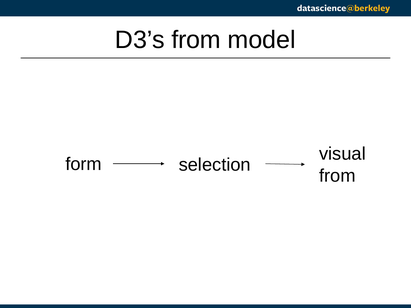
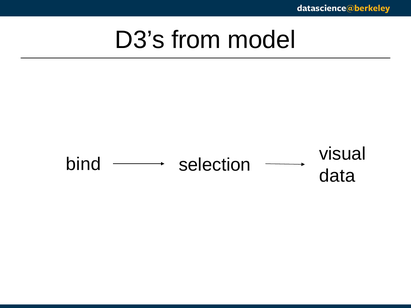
form: form -> bind
from at (337, 176): from -> data
